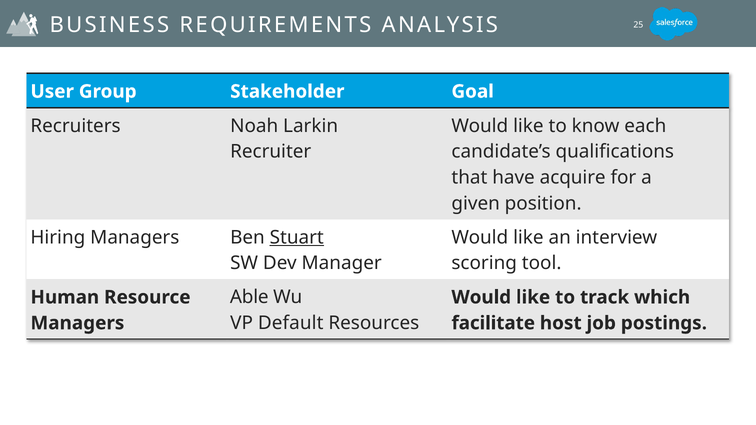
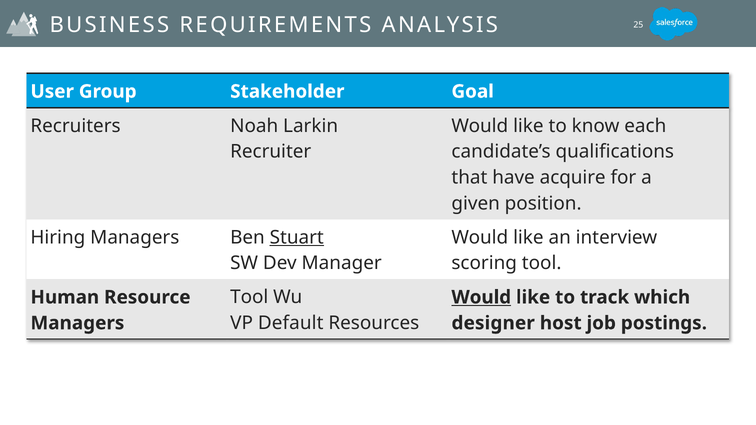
Able at (249, 297): Able -> Tool
Would at (481, 297) underline: none -> present
facilitate: facilitate -> designer
